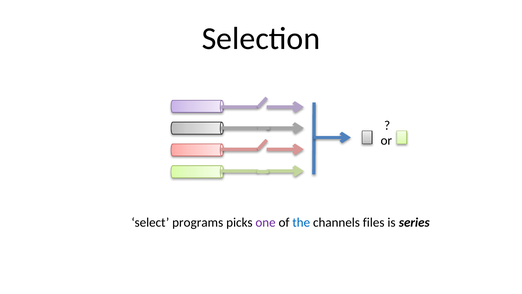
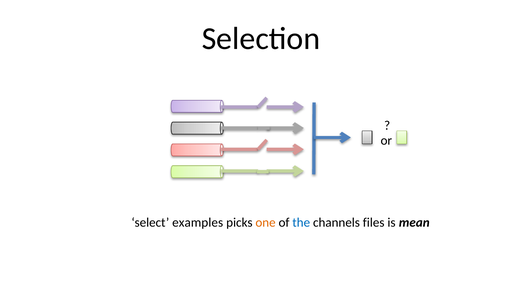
programs: programs -> examples
one colour: purple -> orange
series: series -> mean
